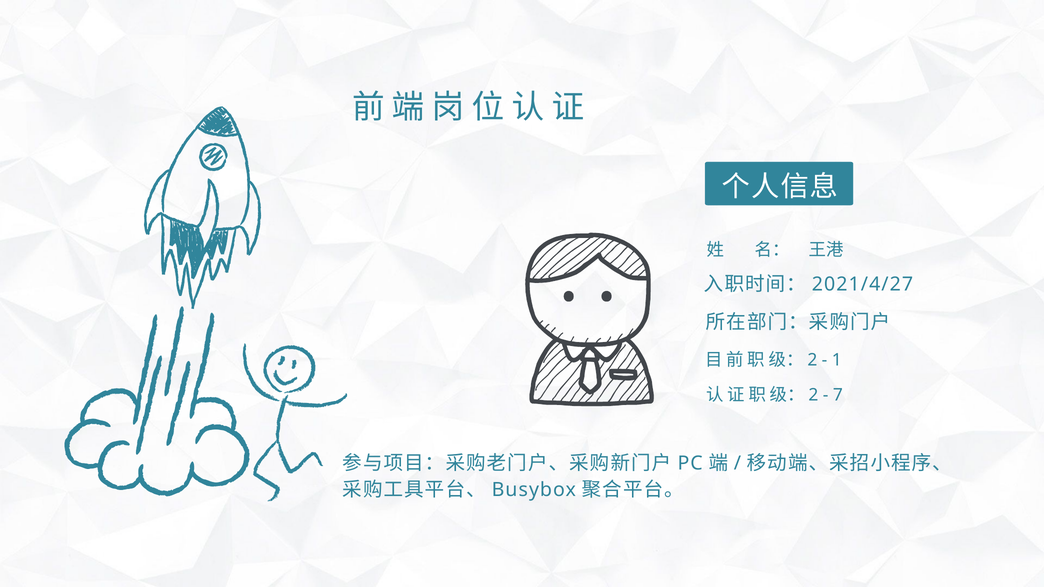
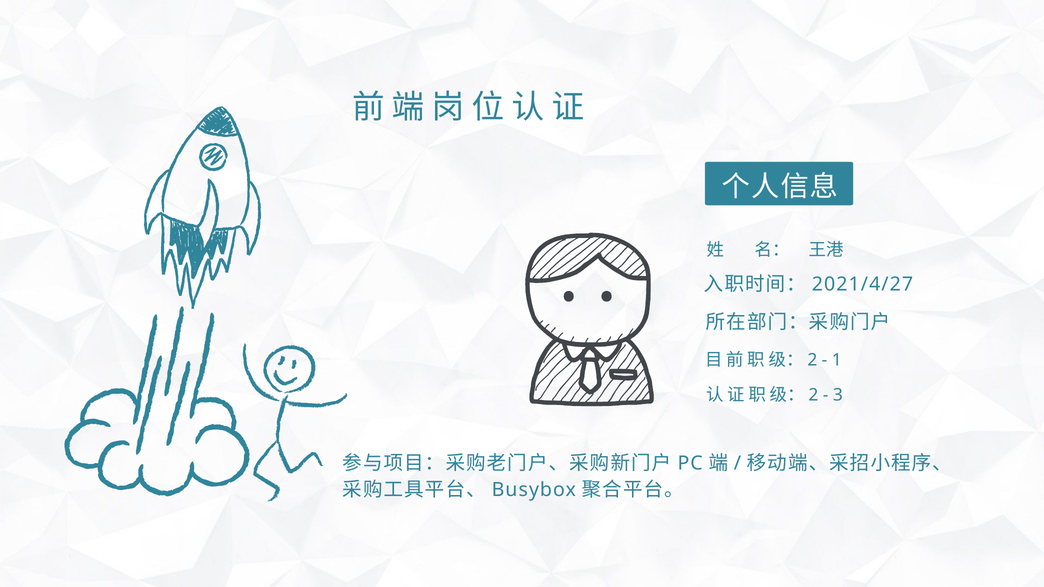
7: 7 -> 3
